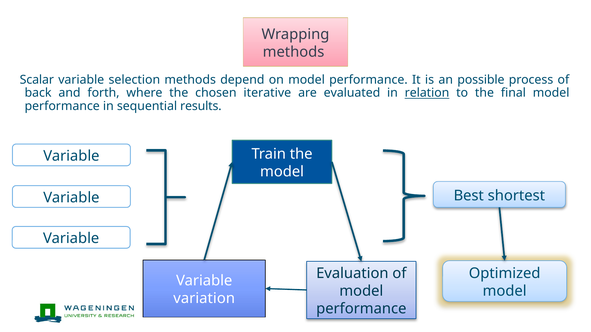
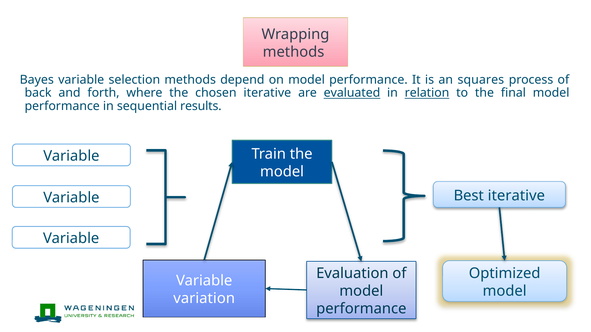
Scalar: Scalar -> Bayes
possible: possible -> squares
evaluated underline: none -> present
Best shortest: shortest -> iterative
